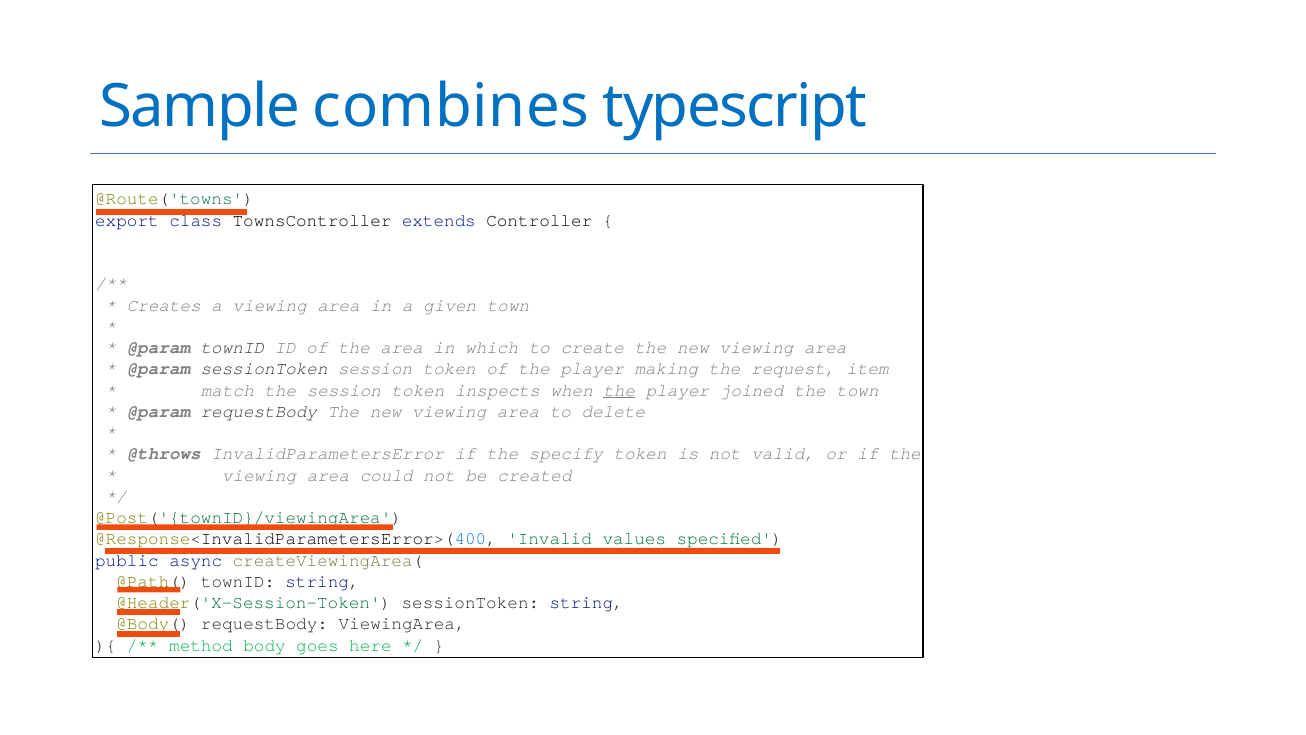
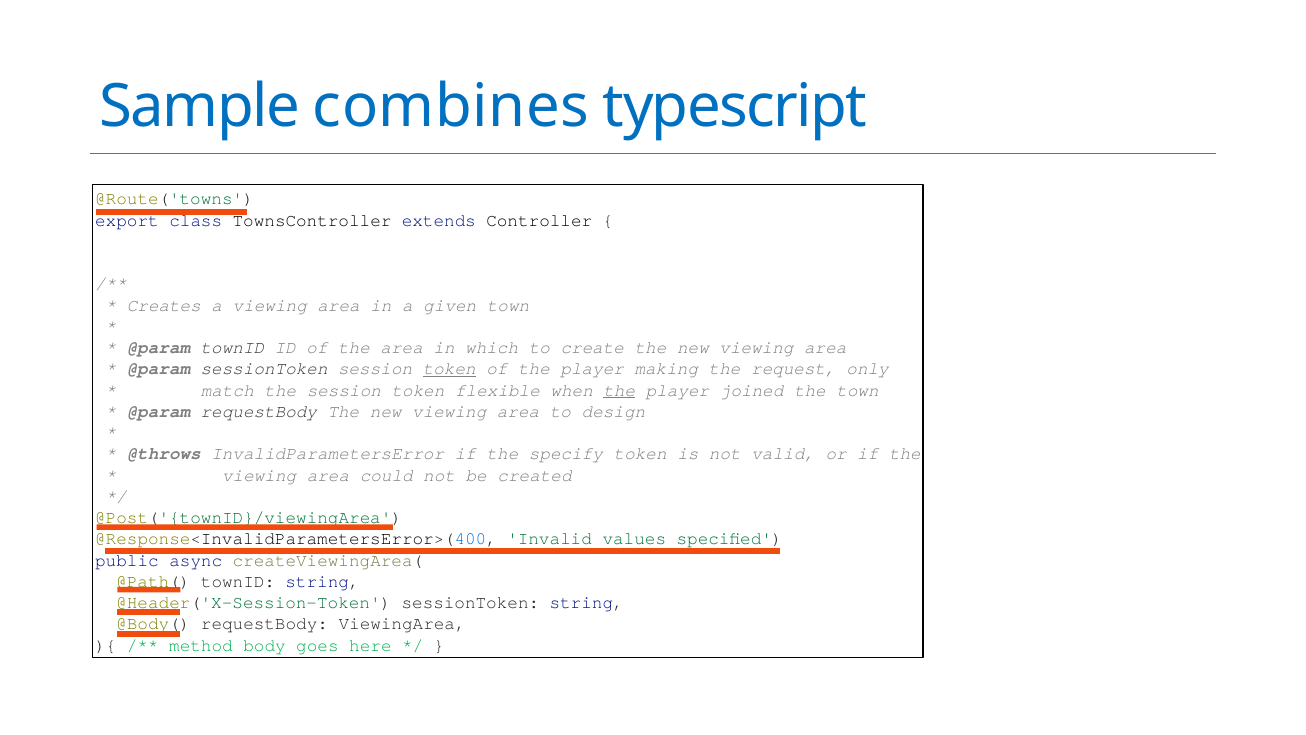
token at (449, 369) underline: none -> present
item: item -> only
inspects: inspects -> flexible
delete: delete -> design
